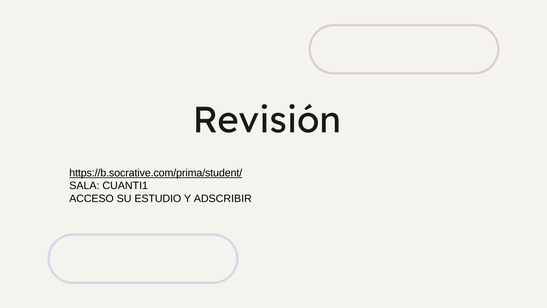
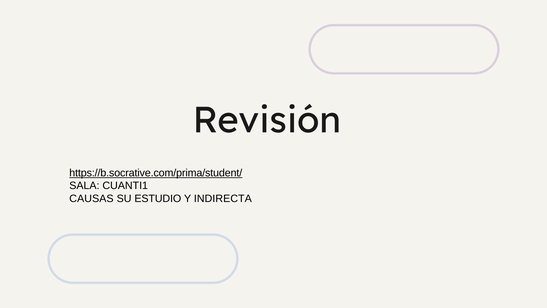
ACCESO: ACCESO -> CAUSAS
ADSCRIBIR: ADSCRIBIR -> INDIRECTA
